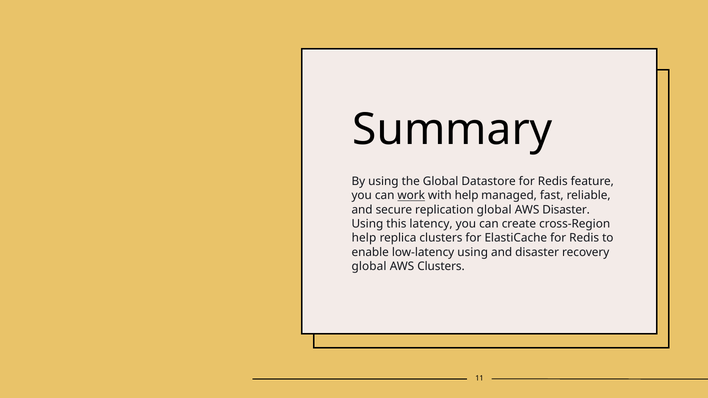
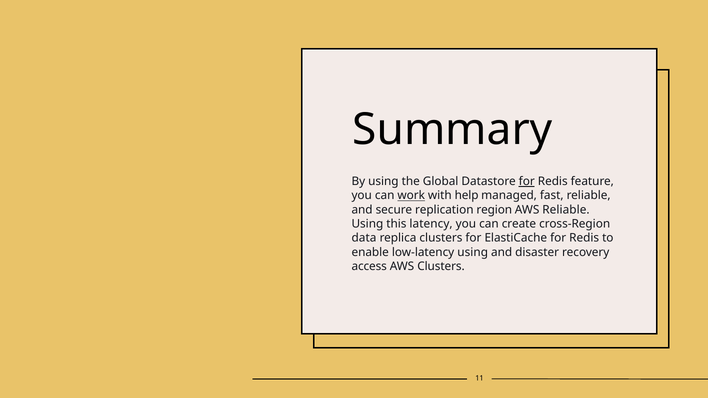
for at (527, 182) underline: none -> present
replication global: global -> region
AWS Disaster: Disaster -> Reliable
help at (364, 238): help -> data
global at (369, 266): global -> access
